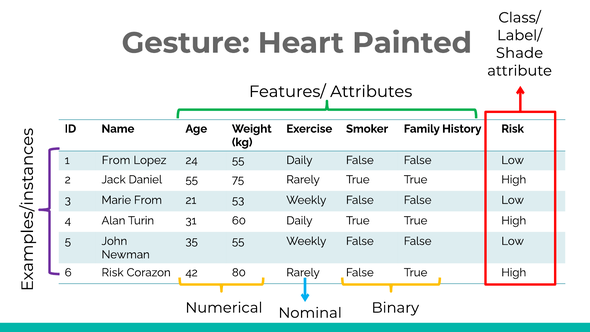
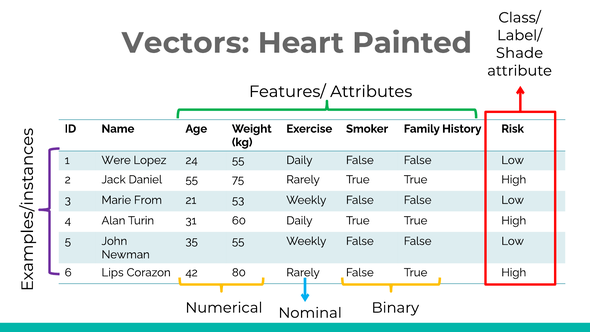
Gesture: Gesture -> Vectors
1 From: From -> Were
6 Risk: Risk -> Lips
